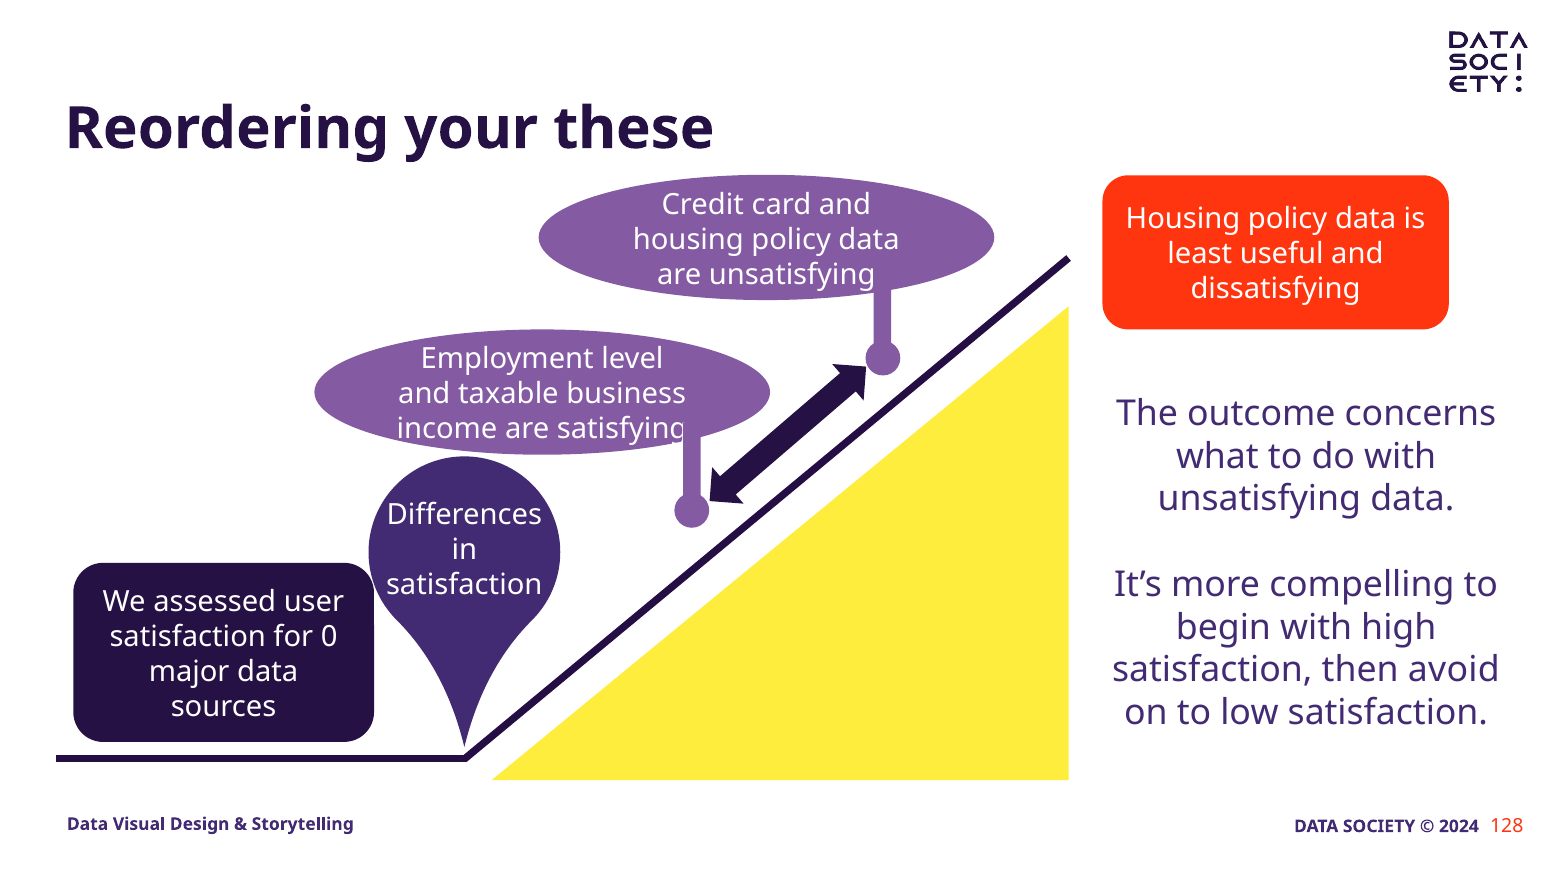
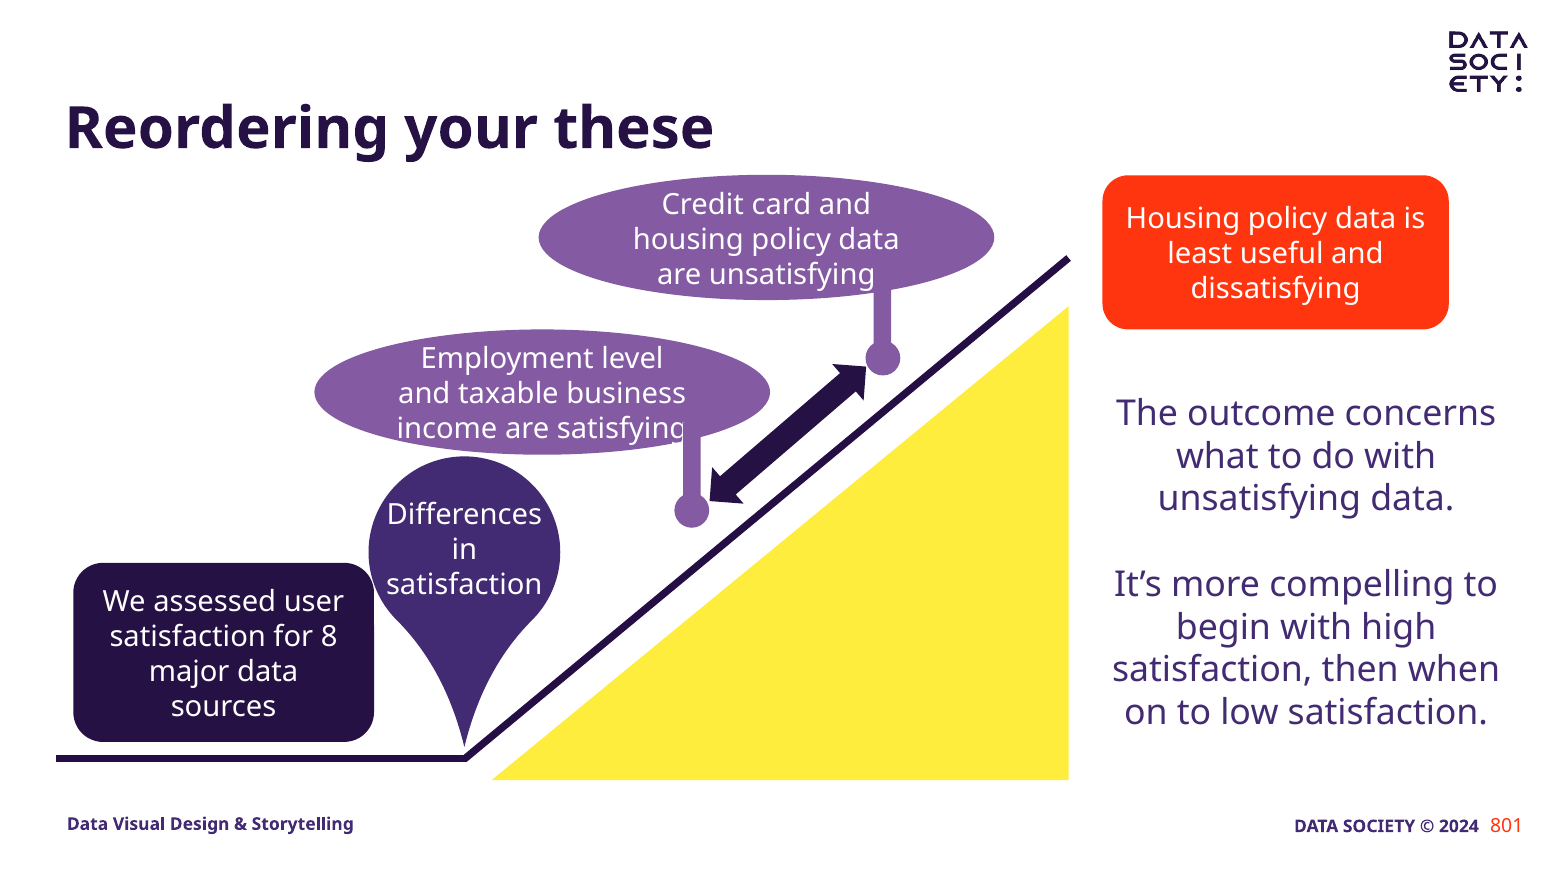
0: 0 -> 8
avoid: avoid -> when
128: 128 -> 801
